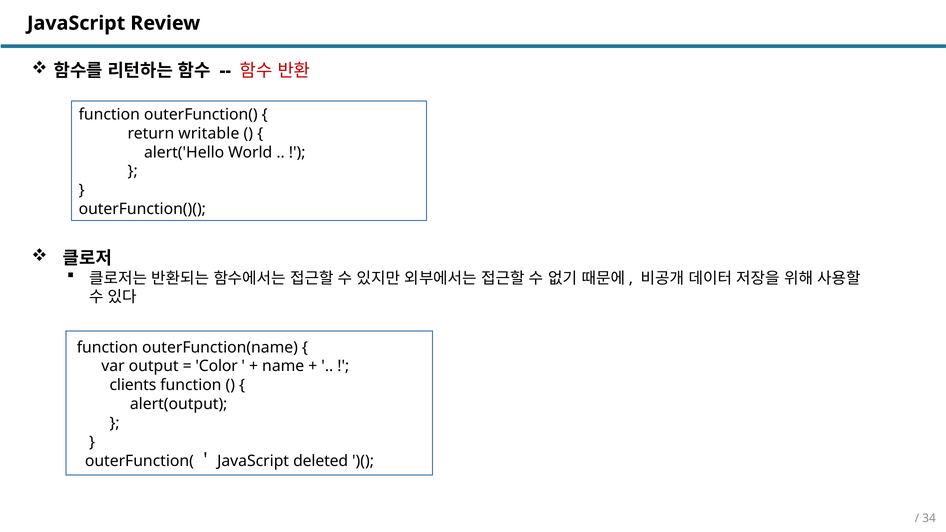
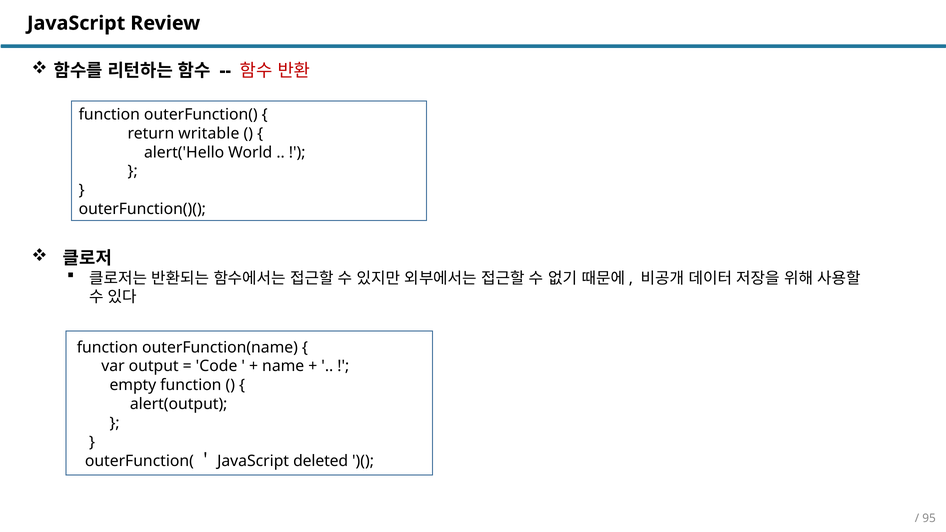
Color: Color -> Code
clients: clients -> empty
34: 34 -> 95
